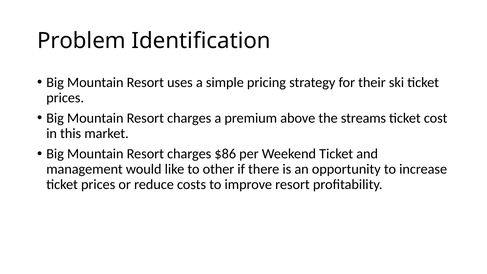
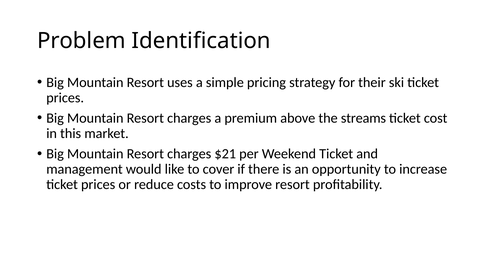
$86: $86 -> $21
other: other -> cover
